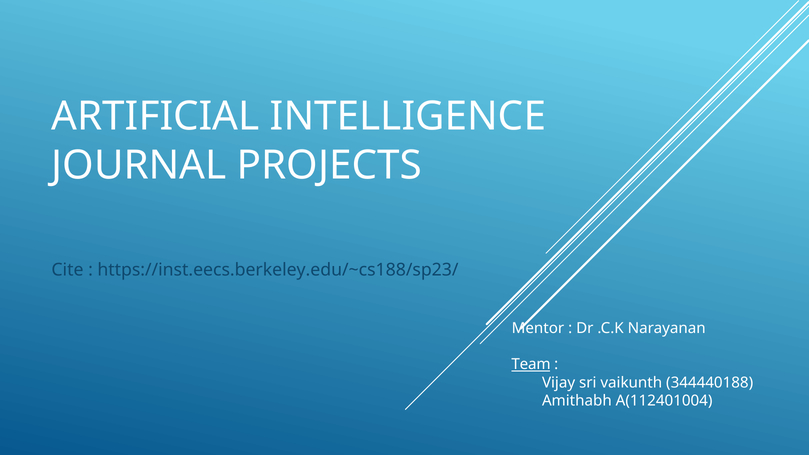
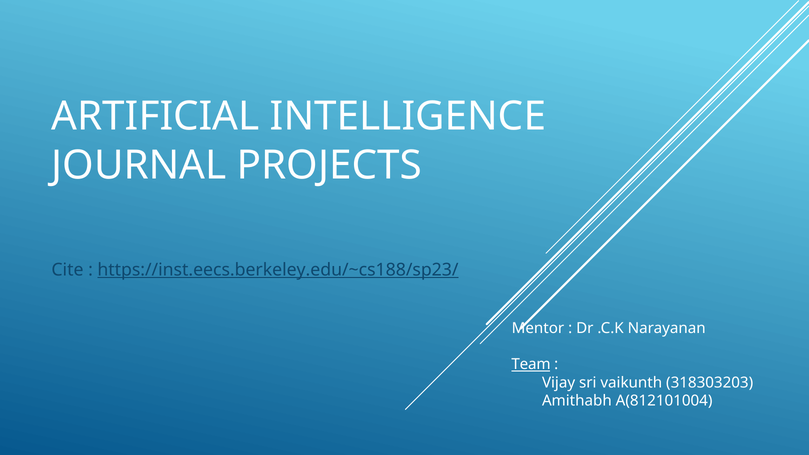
https://inst.eecs.berkeley.edu/~cs188/sp23/ underline: none -> present
344440188: 344440188 -> 318303203
A(112401004: A(112401004 -> A(812101004
